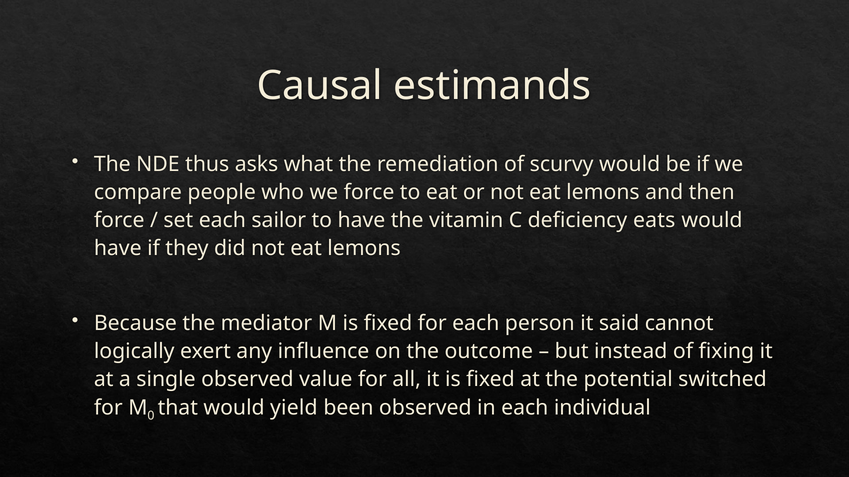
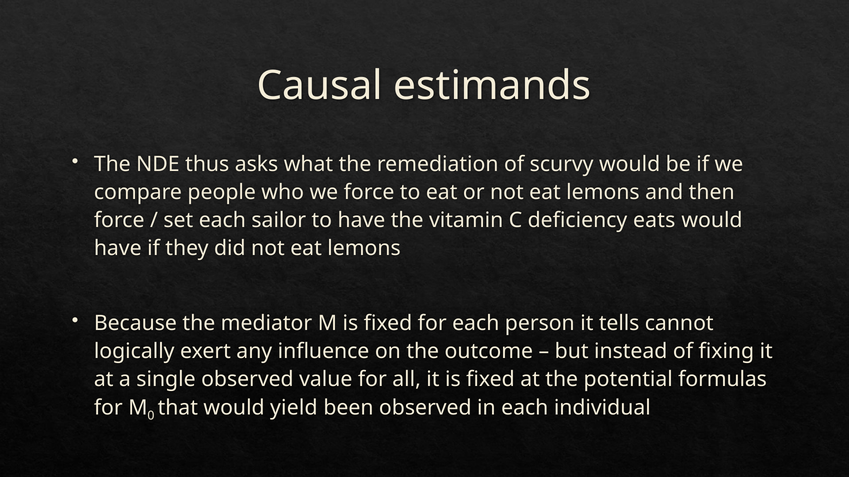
said: said -> tells
switched: switched -> formulas
